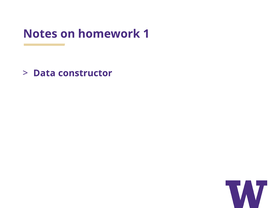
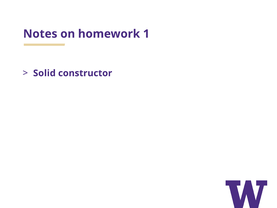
Data: Data -> Solid
